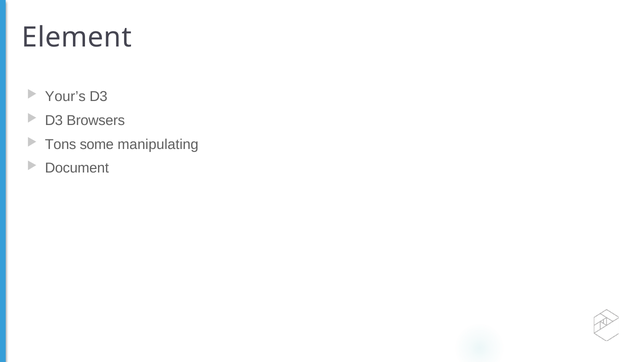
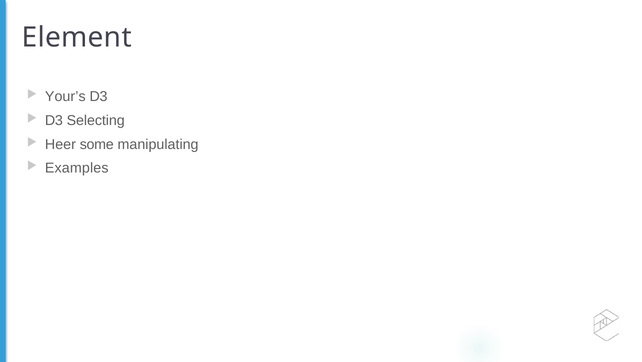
Browsers: Browsers -> Selecting
Tons: Tons -> Heer
Document: Document -> Examples
